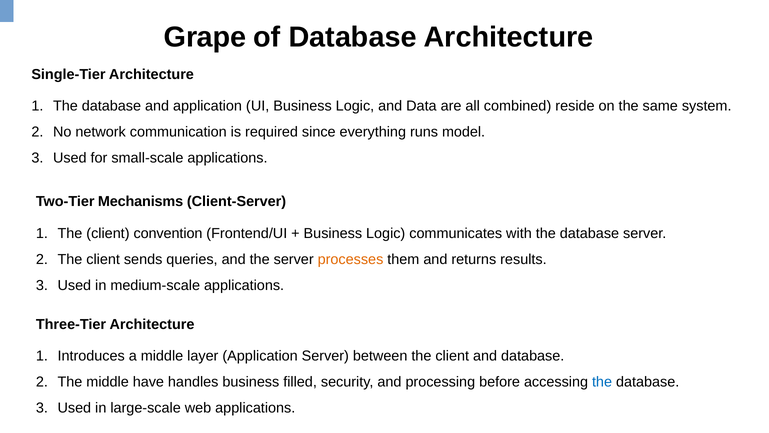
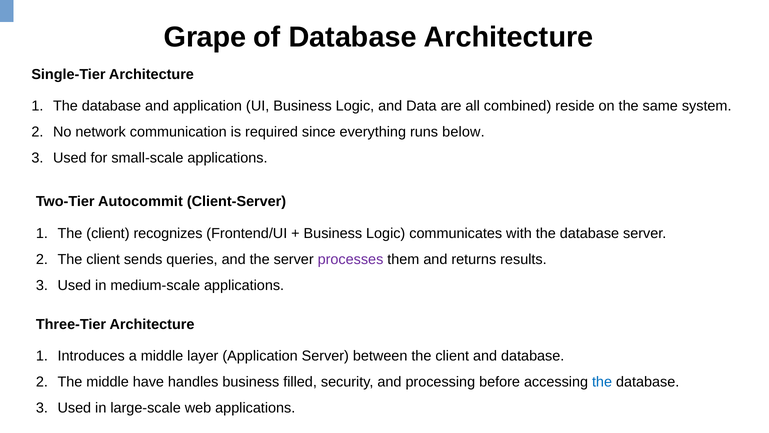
model: model -> below
Mechanisms: Mechanisms -> Autocommit
convention: convention -> recognizes
processes colour: orange -> purple
